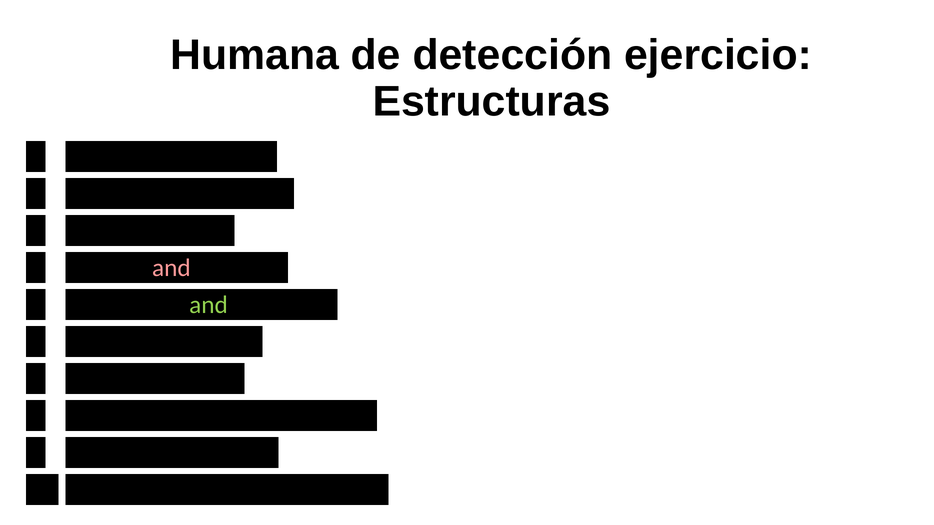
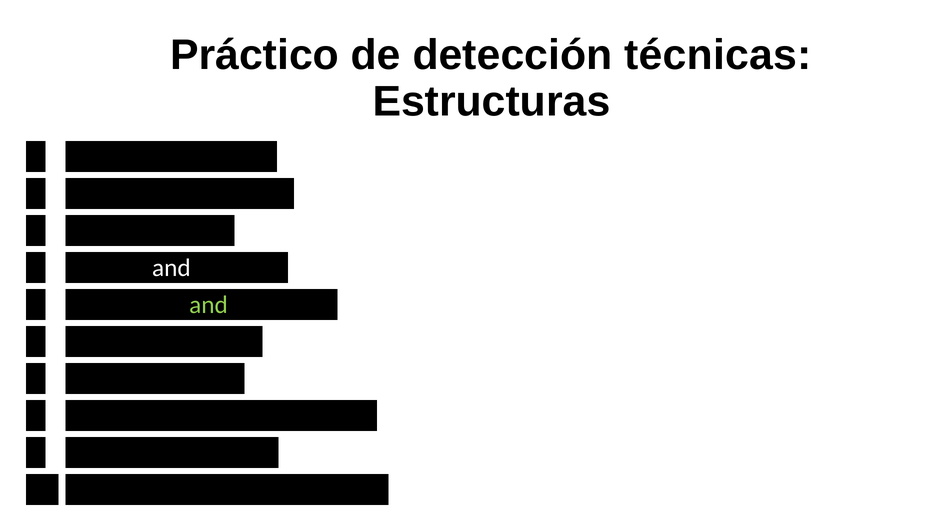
Humana: Humana -> Práctico
ejercicio: ejercicio -> técnicas
and at (171, 268) colour: pink -> white
